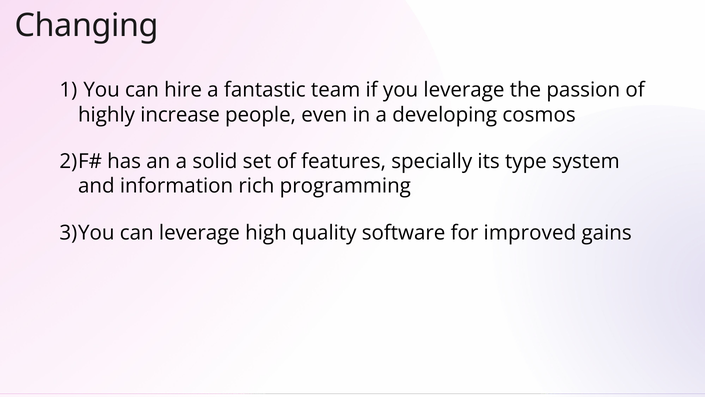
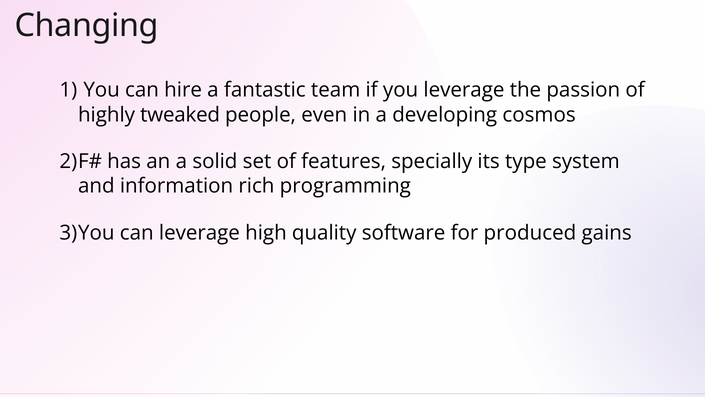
increase: increase -> tweaked
improved: improved -> produced
